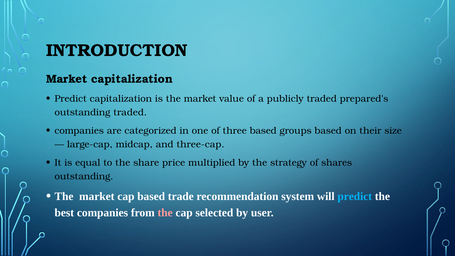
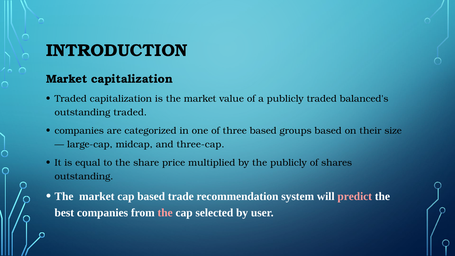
Predict at (71, 99): Predict -> Traded
prepared's: prepared's -> balanced's
the strategy: strategy -> publicly
predict at (355, 196) colour: light blue -> pink
